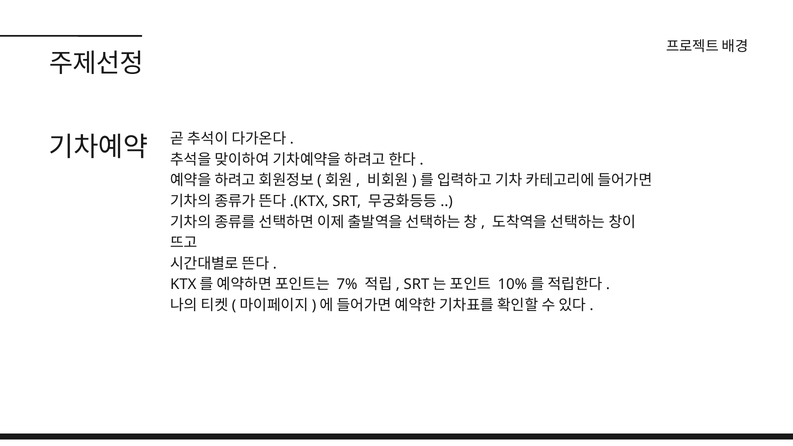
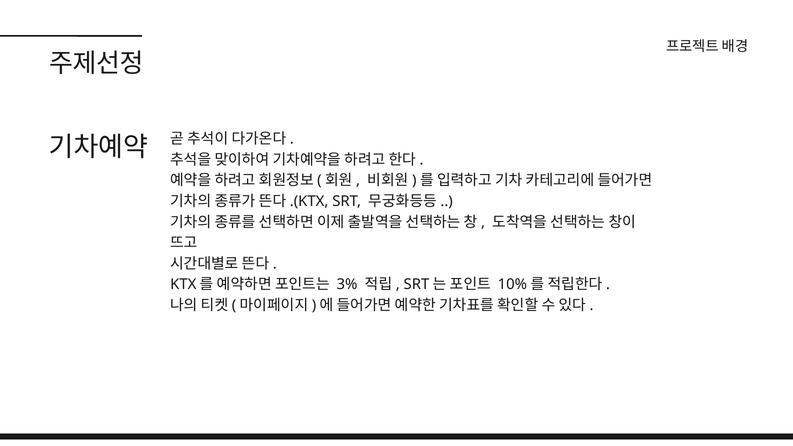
7%: 7% -> 3%
